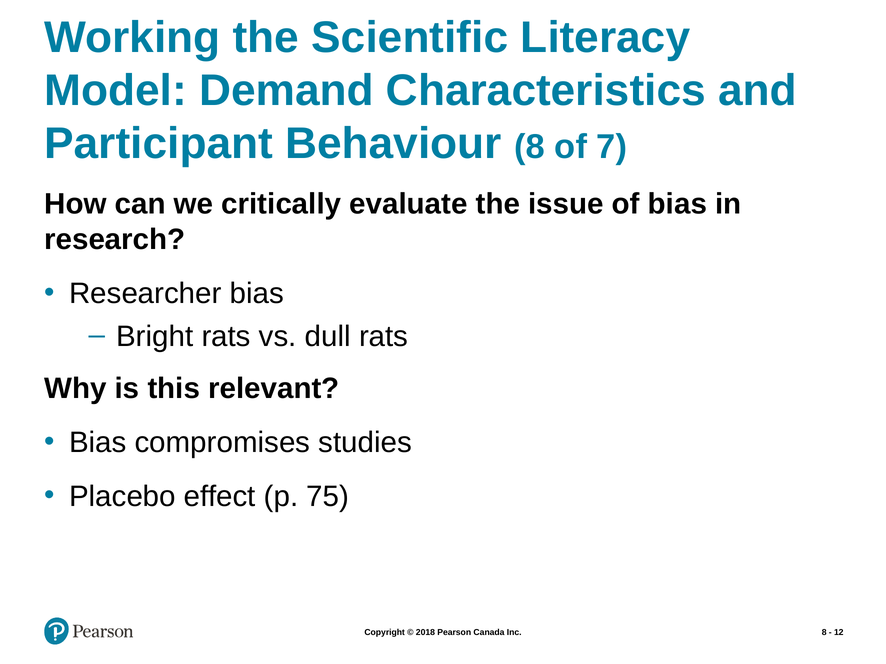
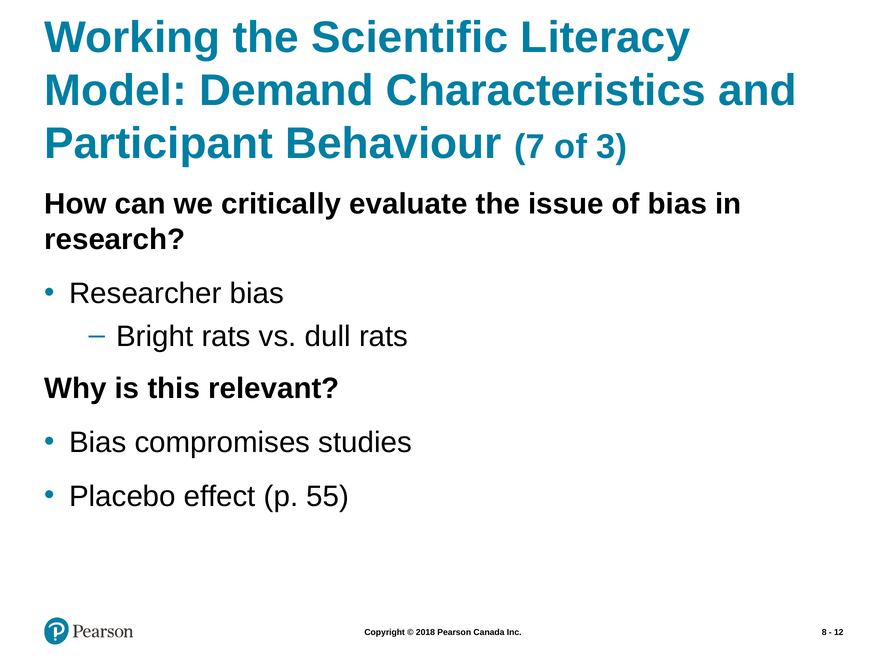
Behaviour 8: 8 -> 7
7: 7 -> 3
75: 75 -> 55
